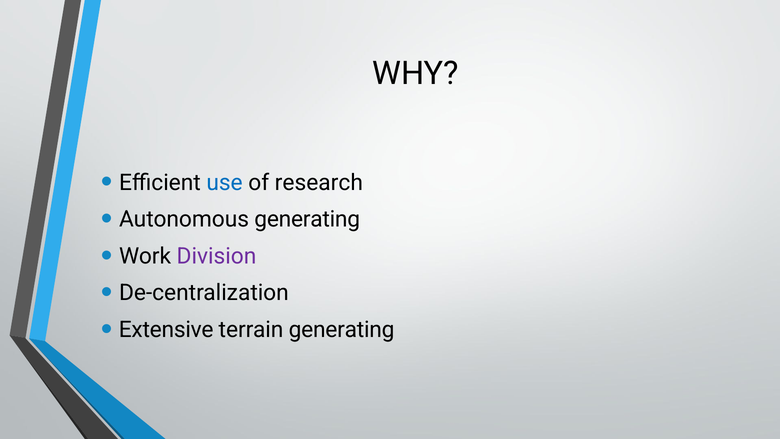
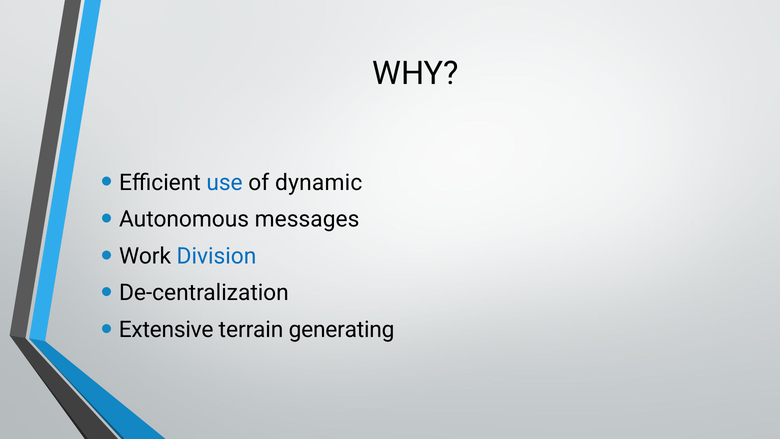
research: research -> dynamic
Autonomous generating: generating -> messages
Division colour: purple -> blue
